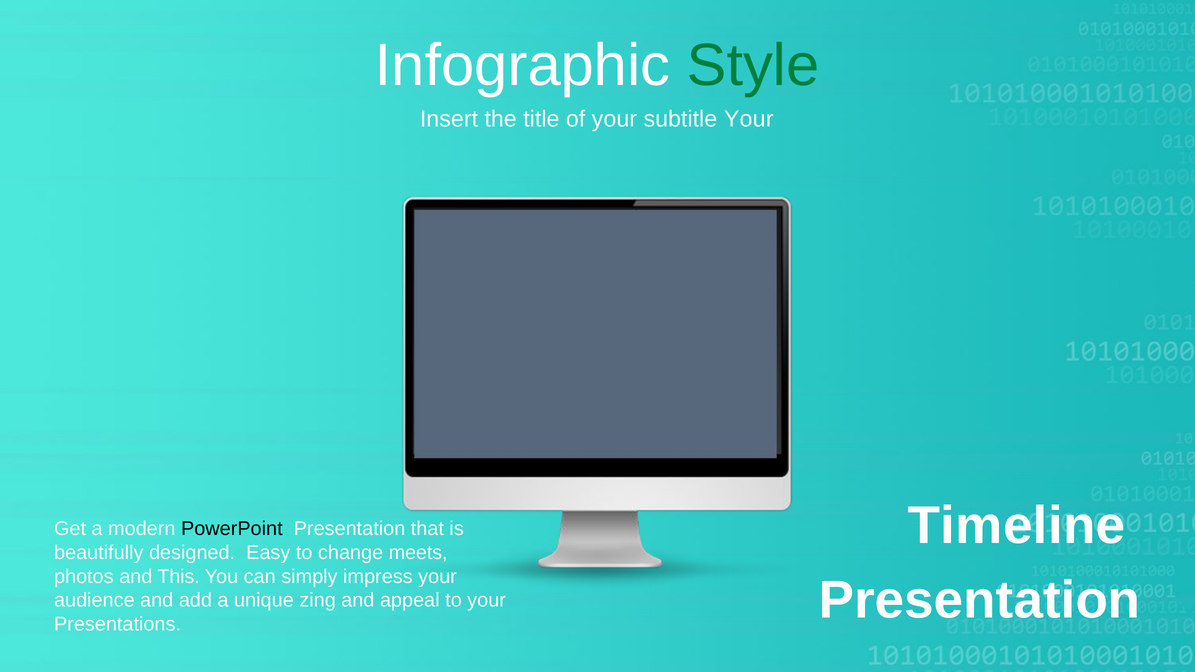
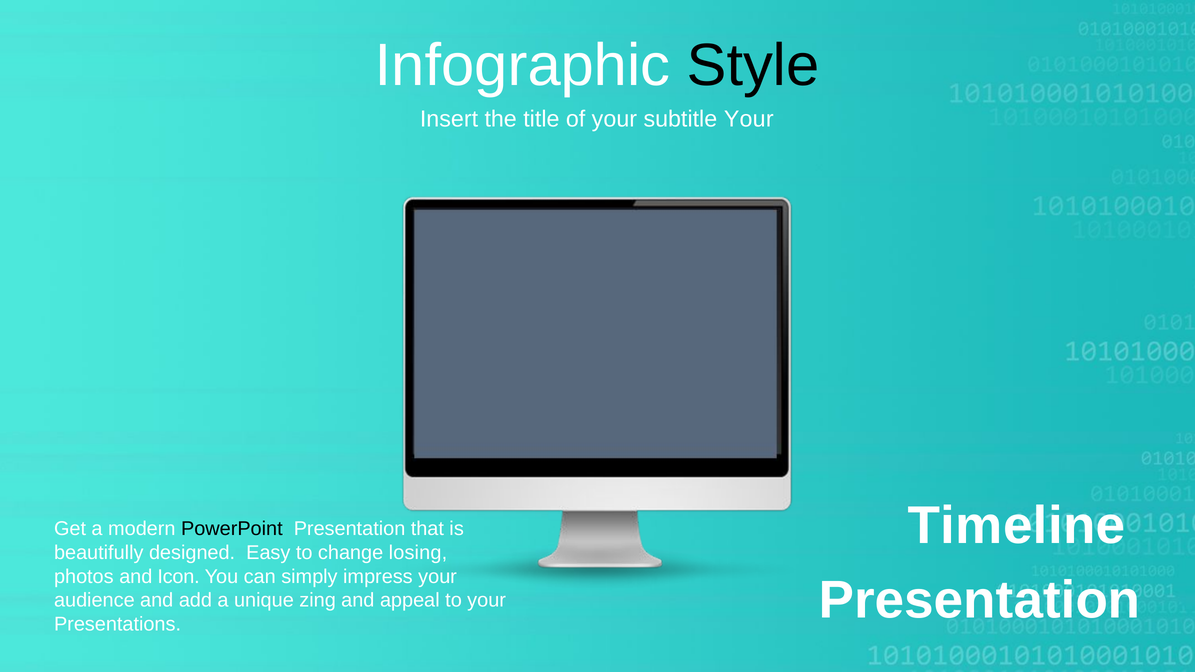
Style colour: green -> black
meets: meets -> losing
This: This -> Icon
